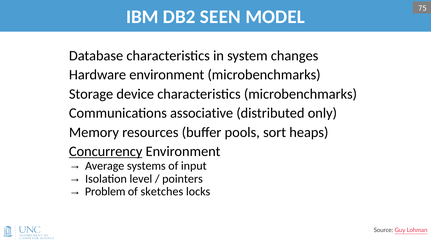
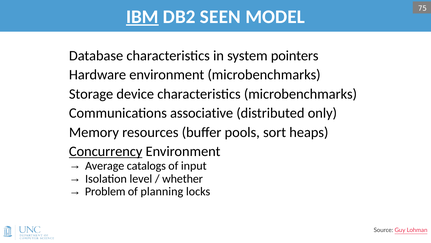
IBM underline: none -> present
changes: changes -> pointers
systems: systems -> catalogs
pointers: pointers -> whether
sketches: sketches -> planning
